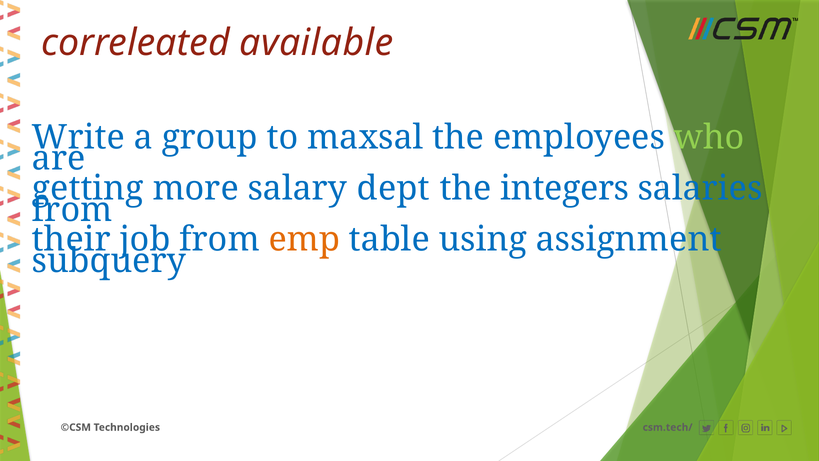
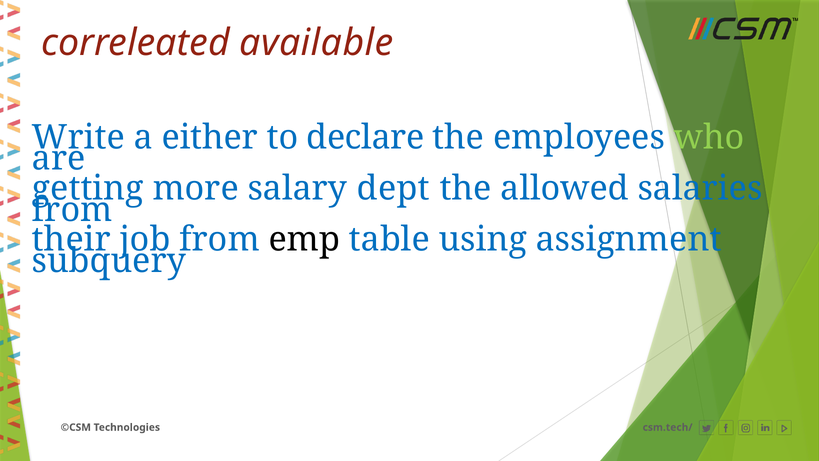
group: group -> either
maxsal: maxsal -> declare
integers: integers -> allowed
emp colour: orange -> black
